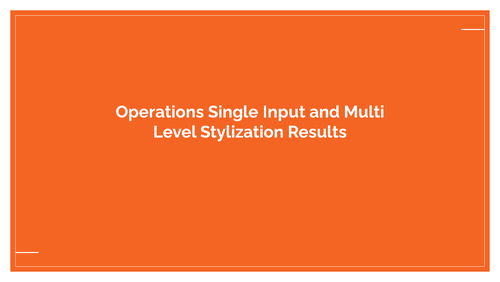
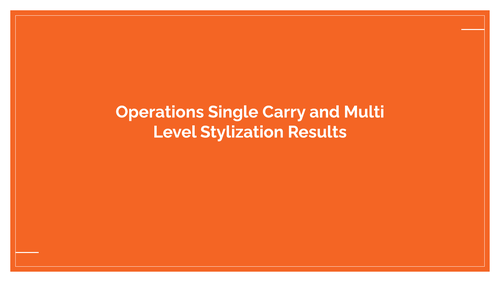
Input: Input -> Carry
